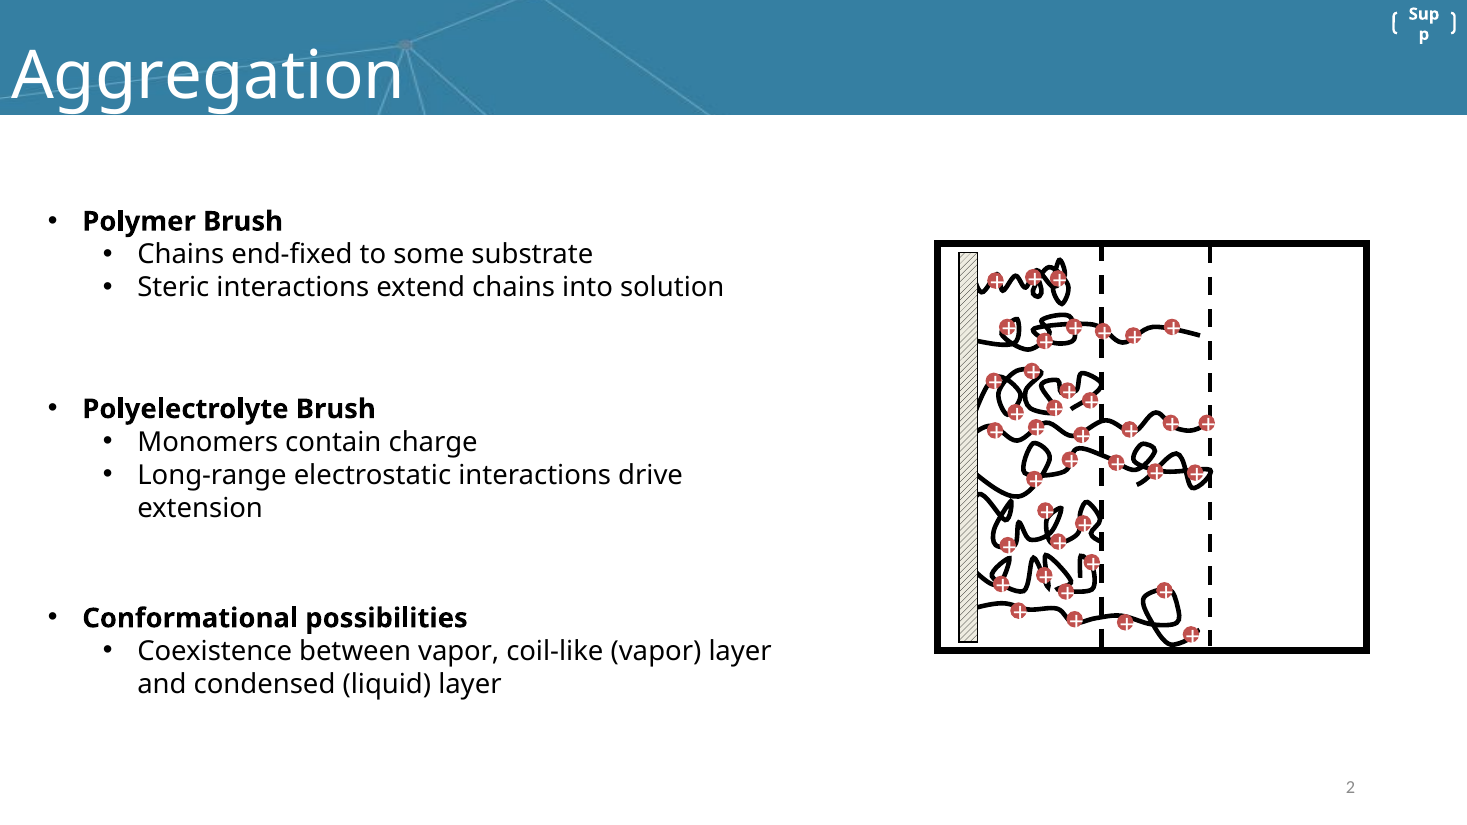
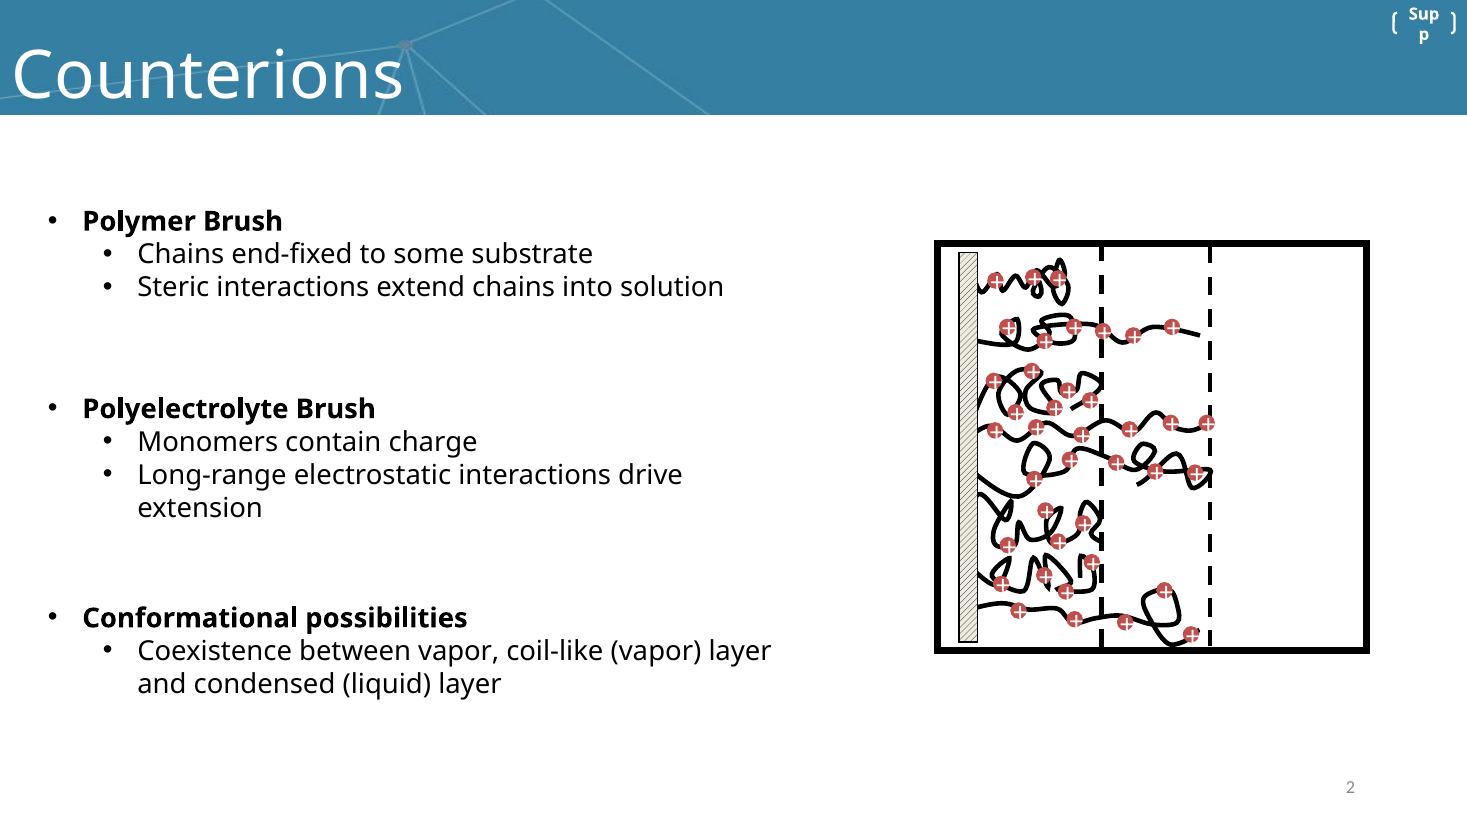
Aggregation: Aggregation -> Counterions
